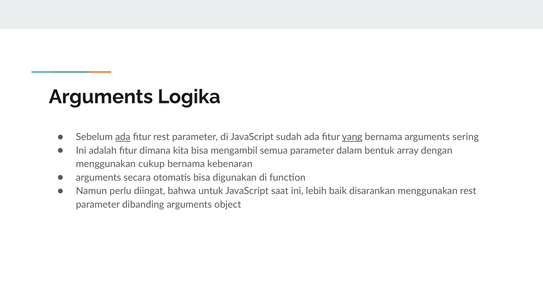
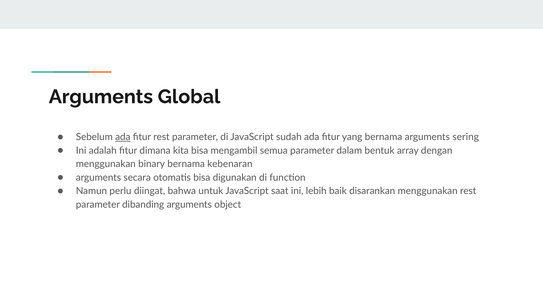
Logika: Logika -> Global
yang underline: present -> none
cukup: cukup -> binary
